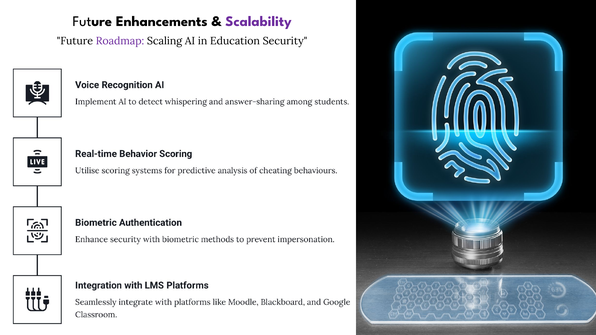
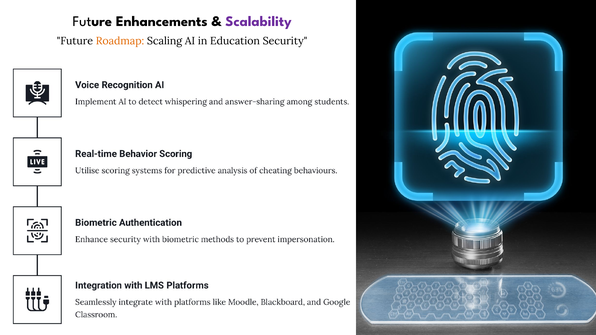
Roadmap colour: purple -> orange
